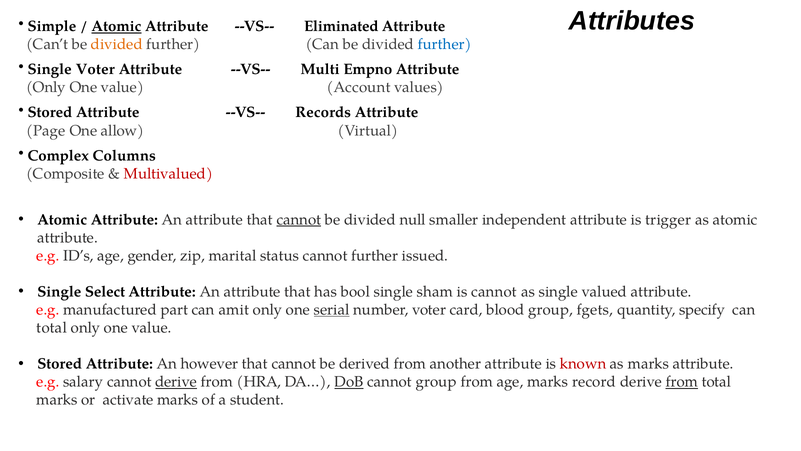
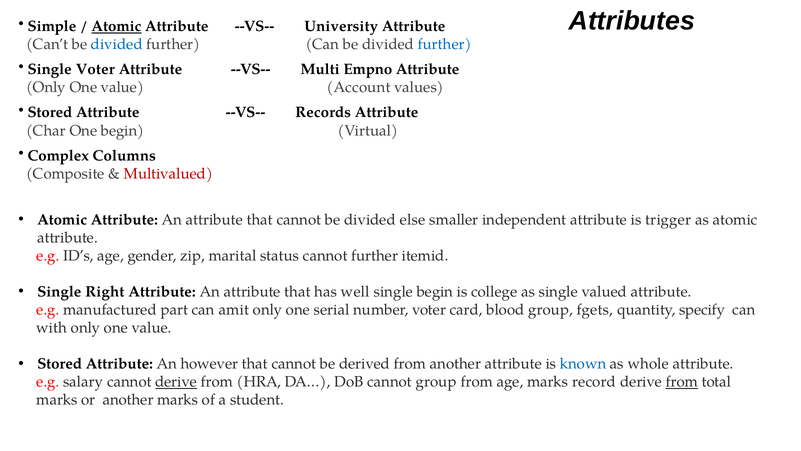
Eliminated: Eliminated -> University
divided at (117, 44) colour: orange -> blue
Page: Page -> Char
One allow: allow -> begin
cannot at (299, 219) underline: present -> none
null: null -> else
issued: issued -> itemid
Select: Select -> Right
bool: bool -> well
single sham: sham -> begin
is cannot: cannot -> college
serial underline: present -> none
total at (52, 328): total -> with
known colour: red -> blue
as marks: marks -> whole
DoB underline: present -> none
or activate: activate -> another
